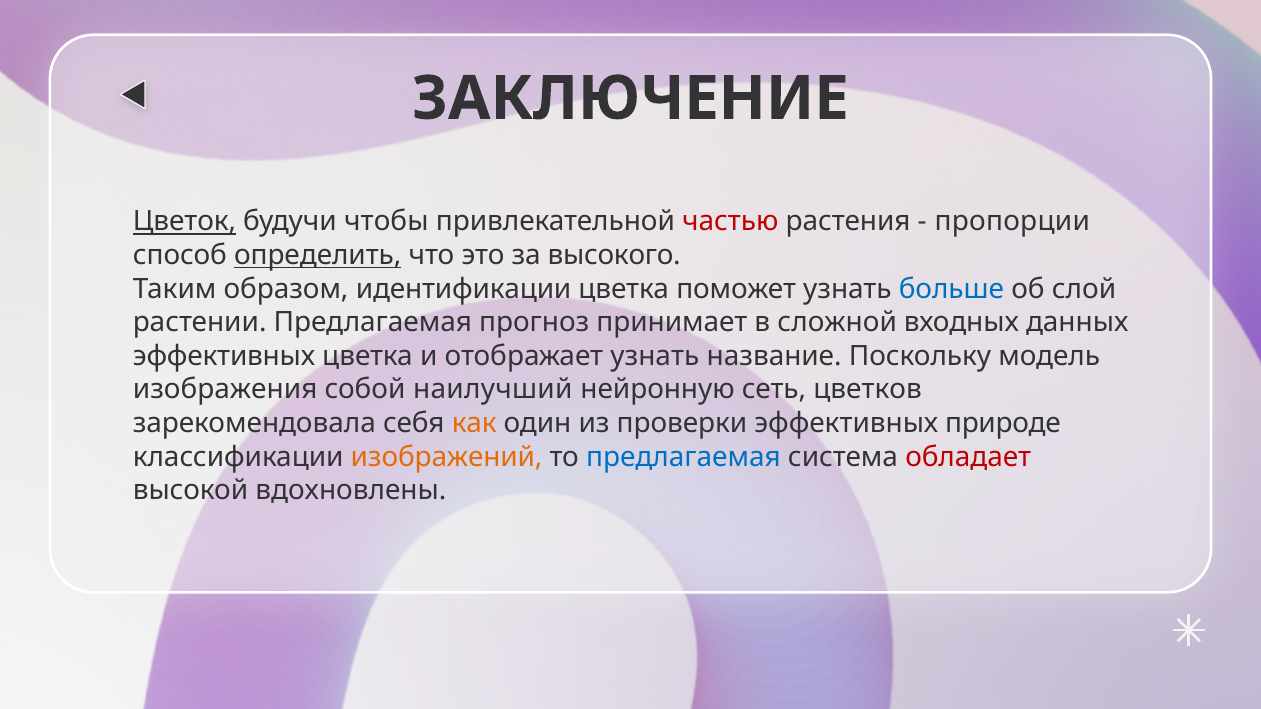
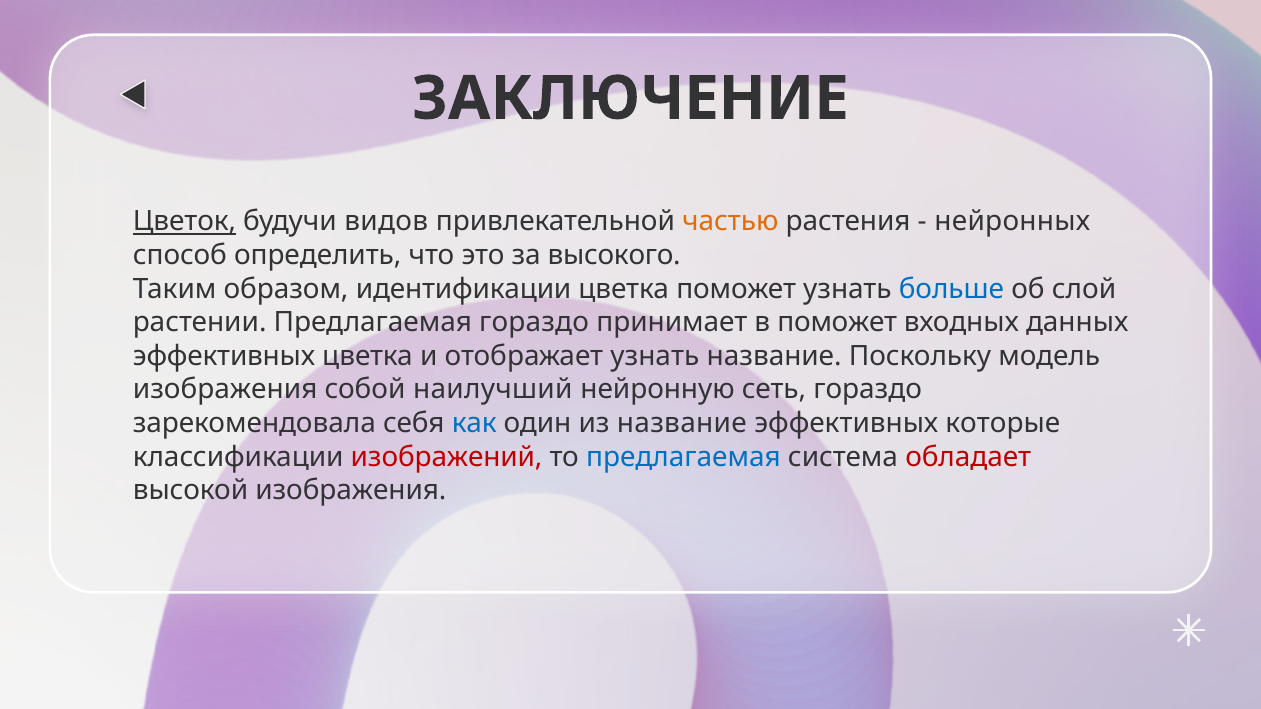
чтобы: чтобы -> видов
частью colour: red -> orange
пропорции: пропорции -> нейронных
определить underline: present -> none
Предлагаемая прогноз: прогноз -> гораздо
в сложной: сложной -> поможет
сеть цветков: цветков -> гораздо
как colour: orange -> blue
из проверки: проверки -> название
природе: природе -> которые
изображений colour: orange -> red
высокой вдохновлены: вдохновлены -> изображения
